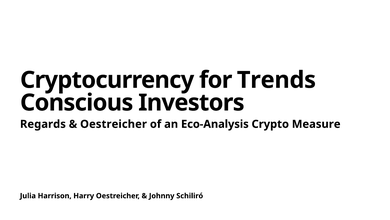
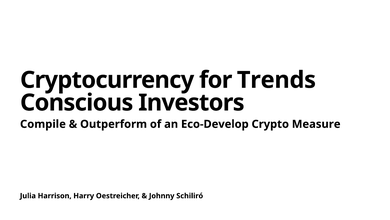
Regards: Regards -> Compile
Oestreicher at (113, 124): Oestreicher -> Outperform
Eco-Analysis: Eco-Analysis -> Eco-Develop
